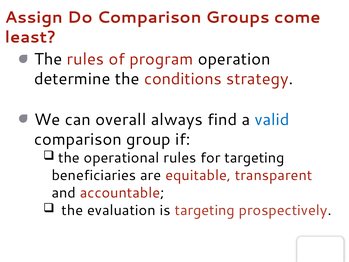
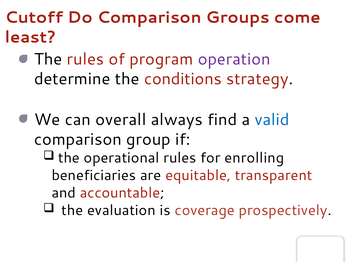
Assign: Assign -> Cutoff
operation colour: black -> purple
for targeting: targeting -> enrolling
is targeting: targeting -> coverage
